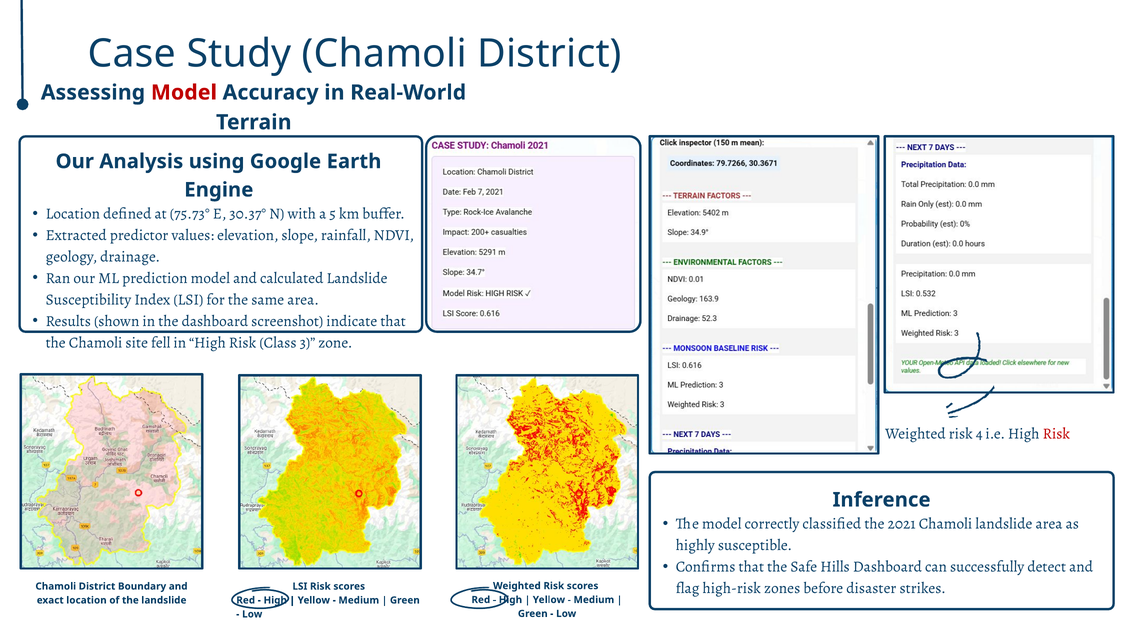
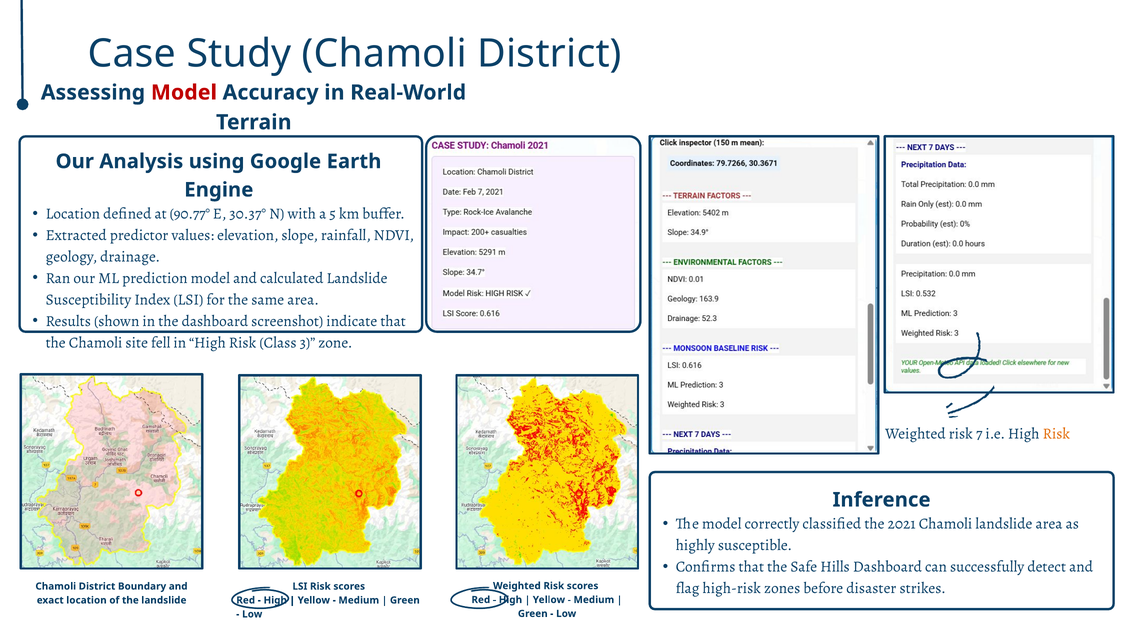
75.73°: 75.73° -> 90.77°
4: 4 -> 7
Risk at (1056, 433) colour: red -> orange
